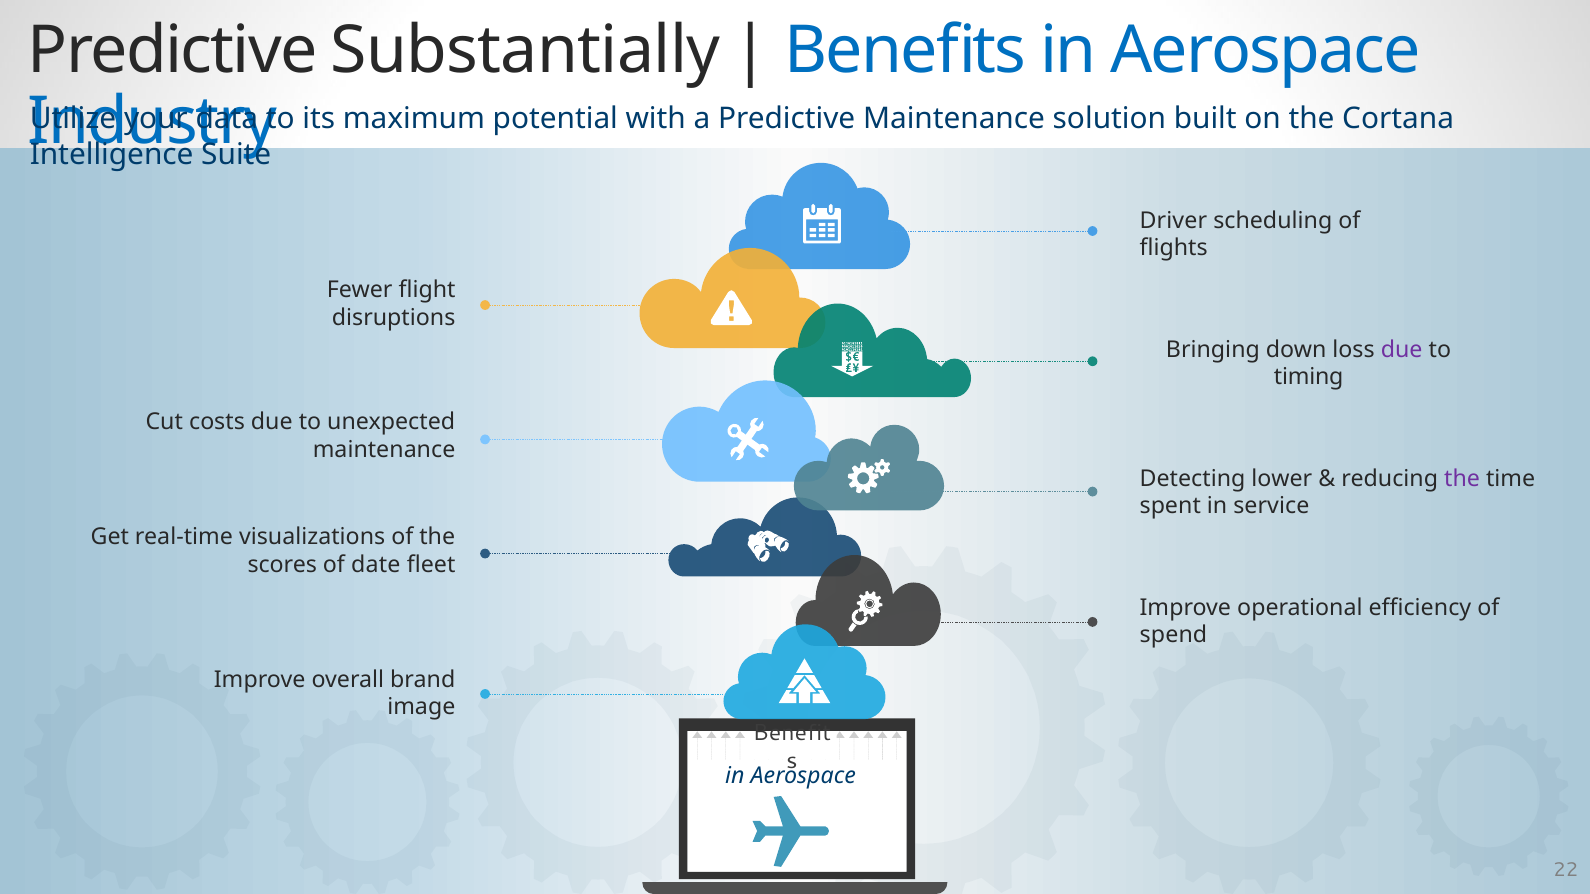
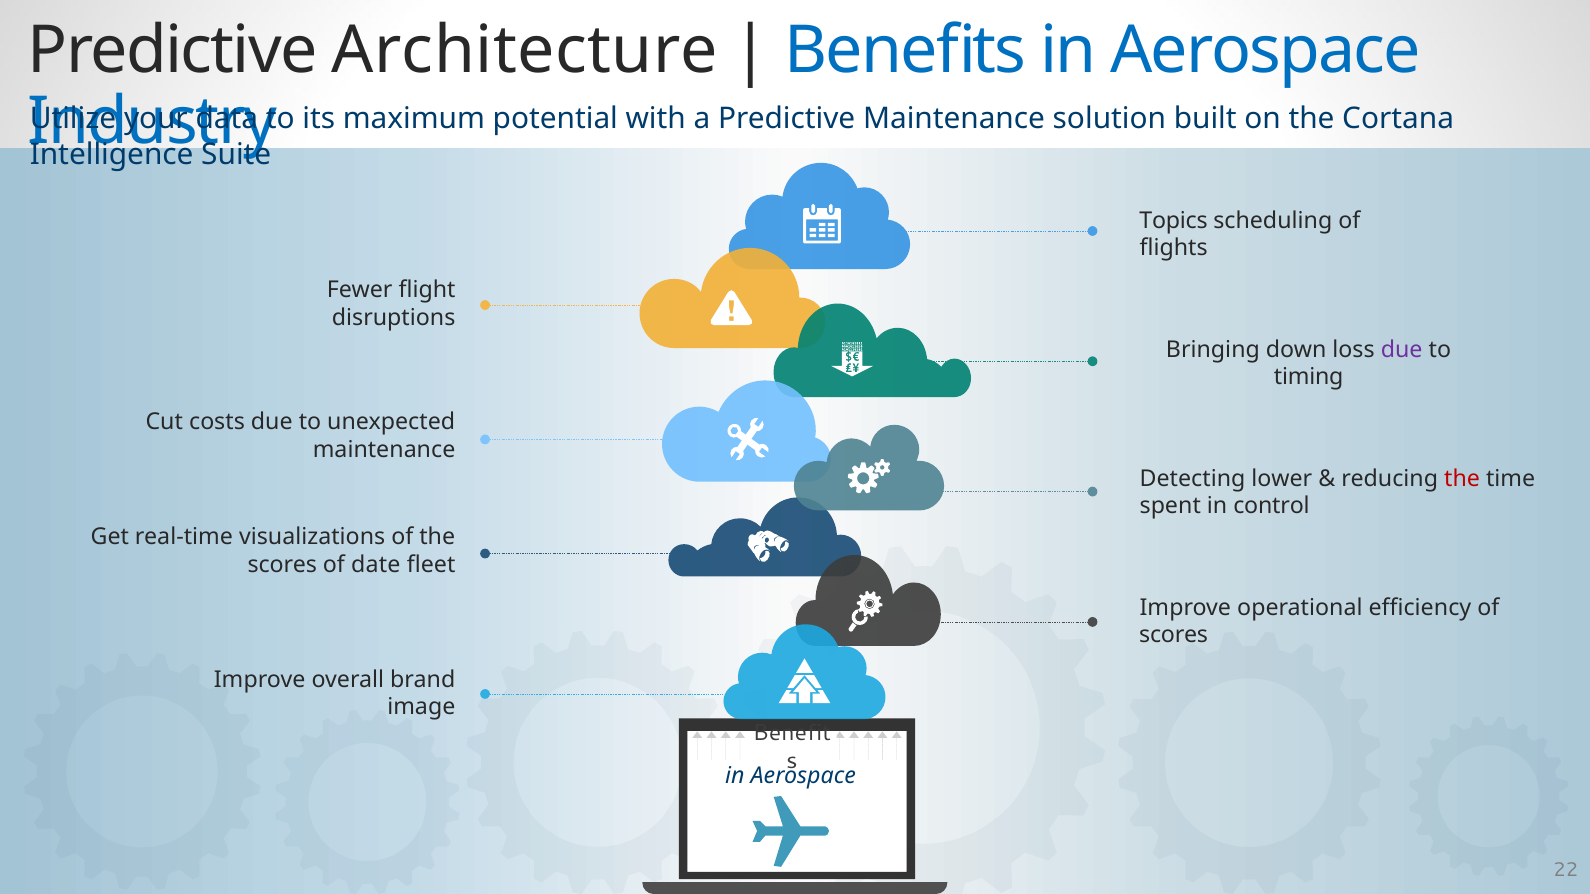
Substantially: Substantially -> Architecture
Driver: Driver -> Topics
the at (1462, 479) colour: purple -> red
service: service -> control
spend at (1173, 636): spend -> scores
